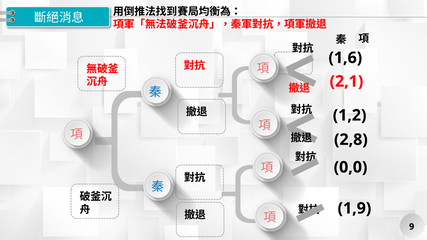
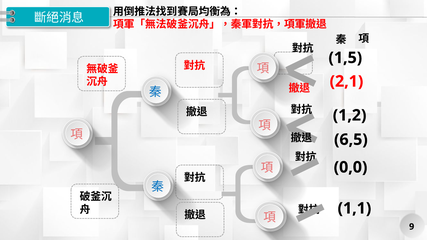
1,6: 1,6 -> 1,5
2,8: 2,8 -> 6,5
1,9: 1,9 -> 1,1
